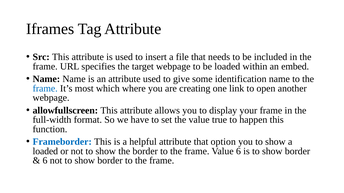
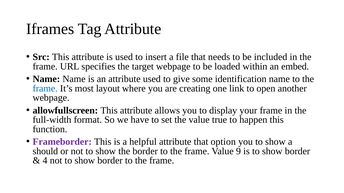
which: which -> layout
Frameborder colour: blue -> purple
loaded at (45, 152): loaded -> should
Value 6: 6 -> 9
6 at (45, 161): 6 -> 4
